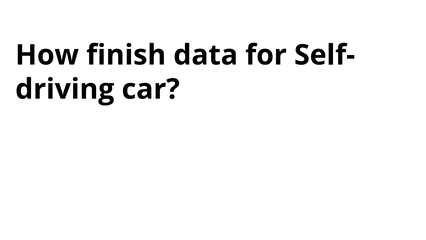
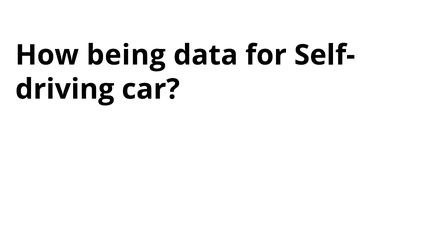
finish: finish -> being
